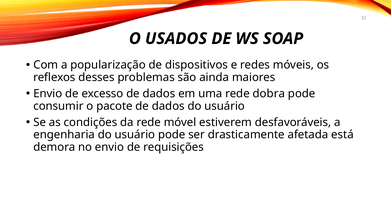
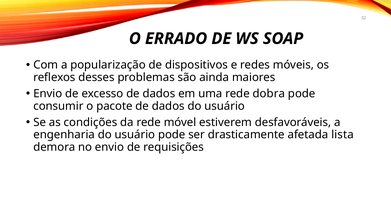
USADOS: USADOS -> ERRADO
está: está -> lista
